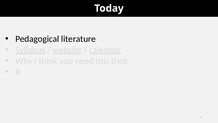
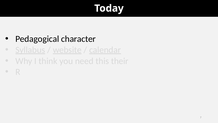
literature: literature -> character
